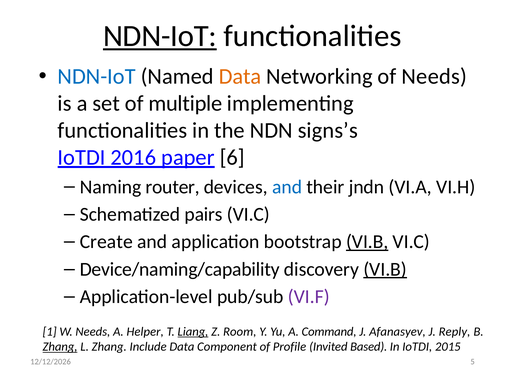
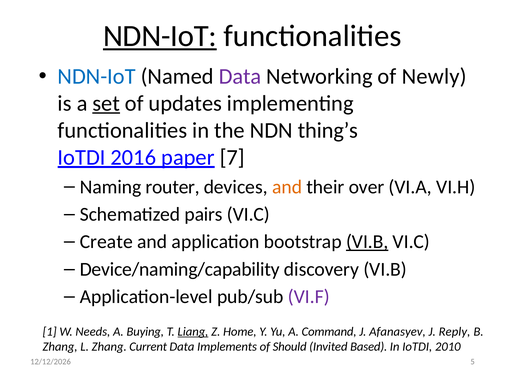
Data at (240, 76) colour: orange -> purple
of Needs: Needs -> Newly
set underline: none -> present
multiple: multiple -> updates
signs’s: signs’s -> thing’s
6: 6 -> 7
and at (287, 187) colour: blue -> orange
jndn: jndn -> over
VI.B at (385, 269) underline: present -> none
Helper: Helper -> Buying
Room: Room -> Home
Zhang at (60, 347) underline: present -> none
Include: Include -> Current
Component: Component -> Implements
Profile: Profile -> Should
2015: 2015 -> 2010
